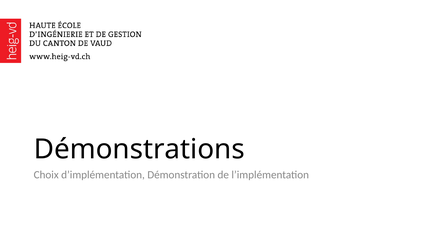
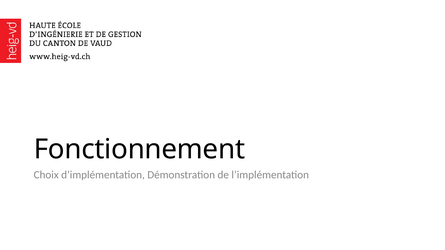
Démonstrations: Démonstrations -> Fonctionnement
